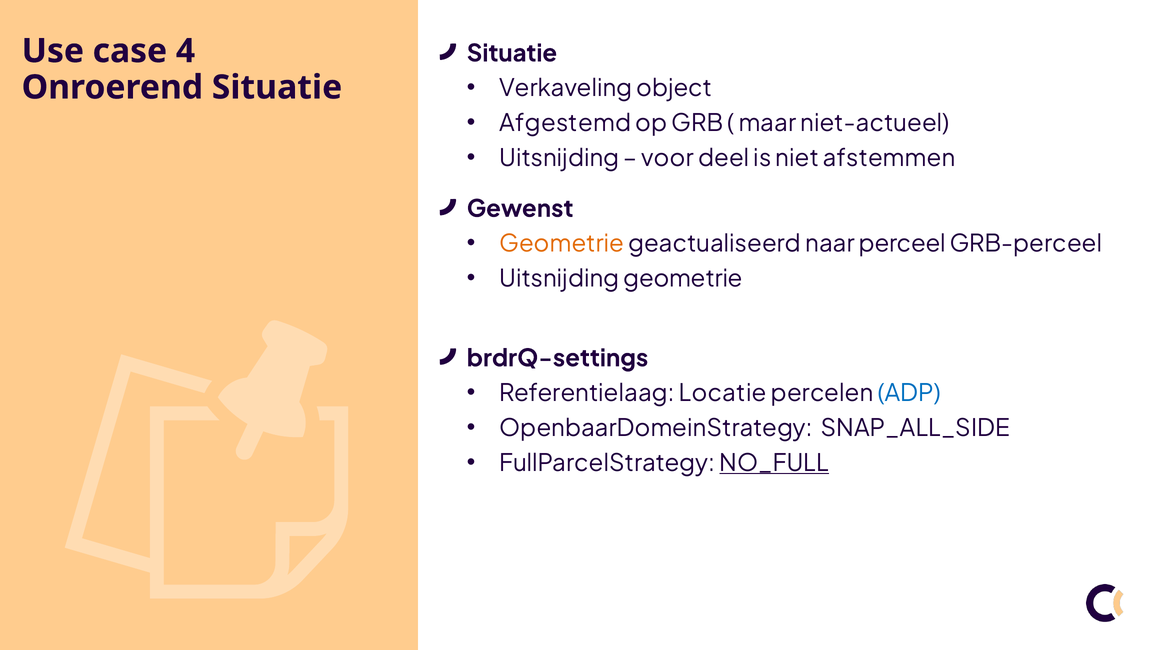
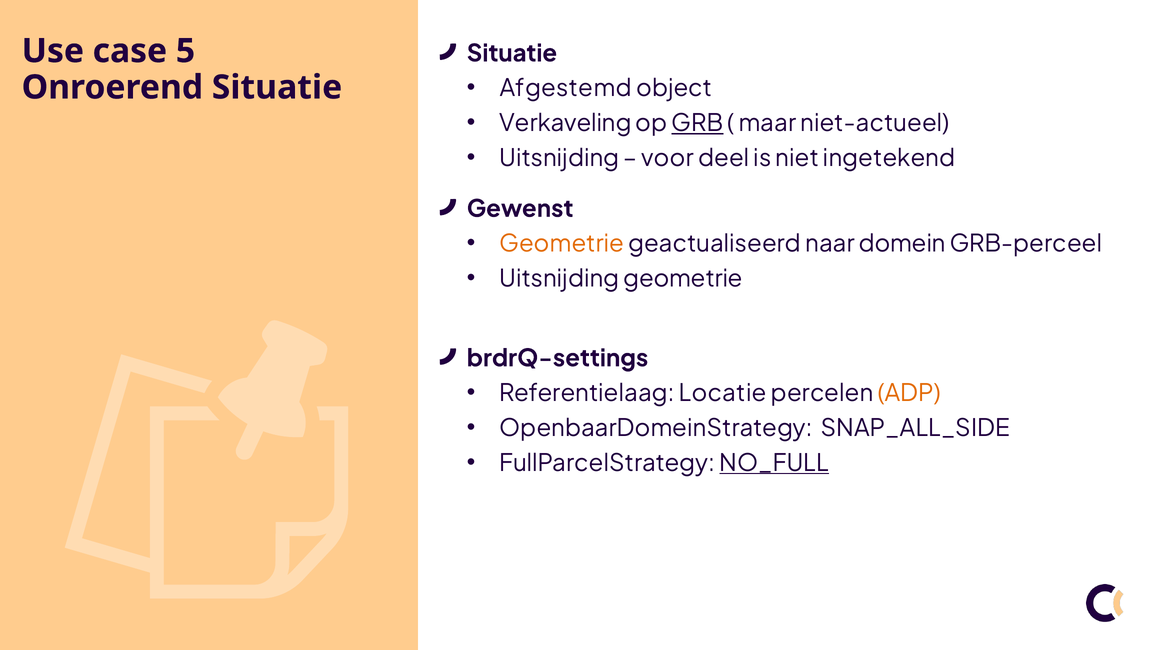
4: 4 -> 5
Verkaveling: Verkaveling -> Afgestemd
Afgestemd: Afgestemd -> Verkaveling
GRB underline: none -> present
afstemmen: afstemmen -> ingetekend
perceel: perceel -> domein
ADP colour: blue -> orange
